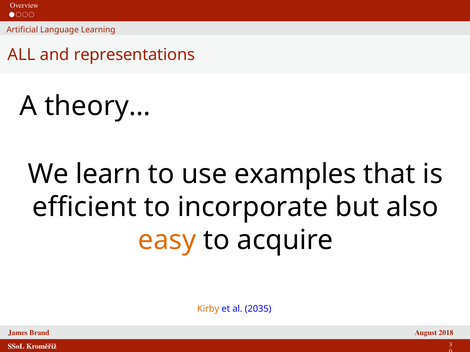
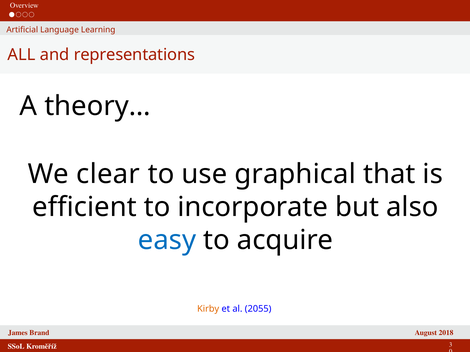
learn: learn -> clear
examples: examples -> graphical
easy colour: orange -> blue
2035: 2035 -> 2055
